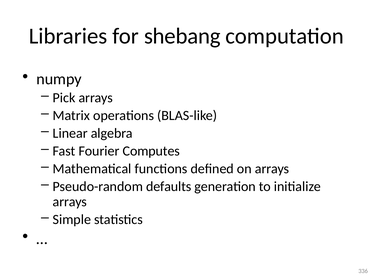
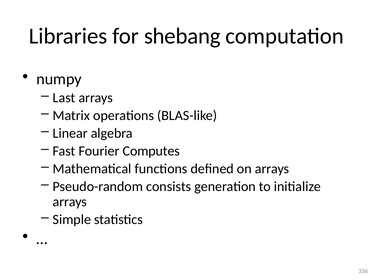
Pick: Pick -> Last
defaults: defaults -> consists
